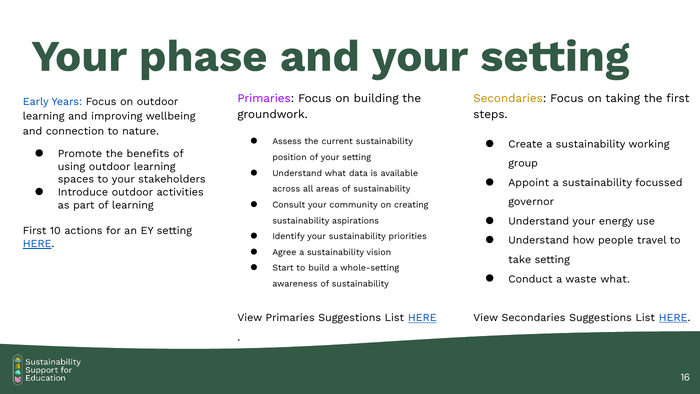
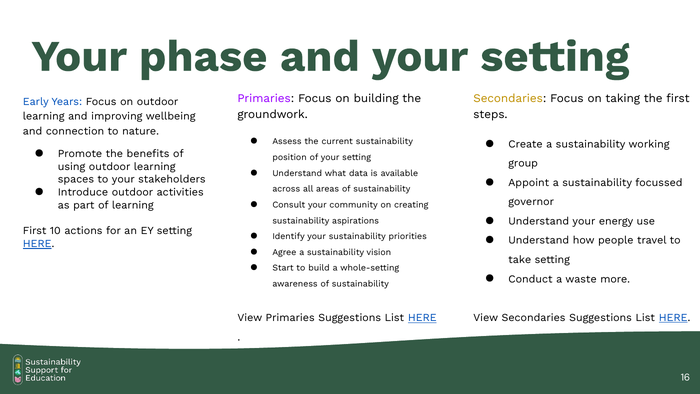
waste what: what -> more
